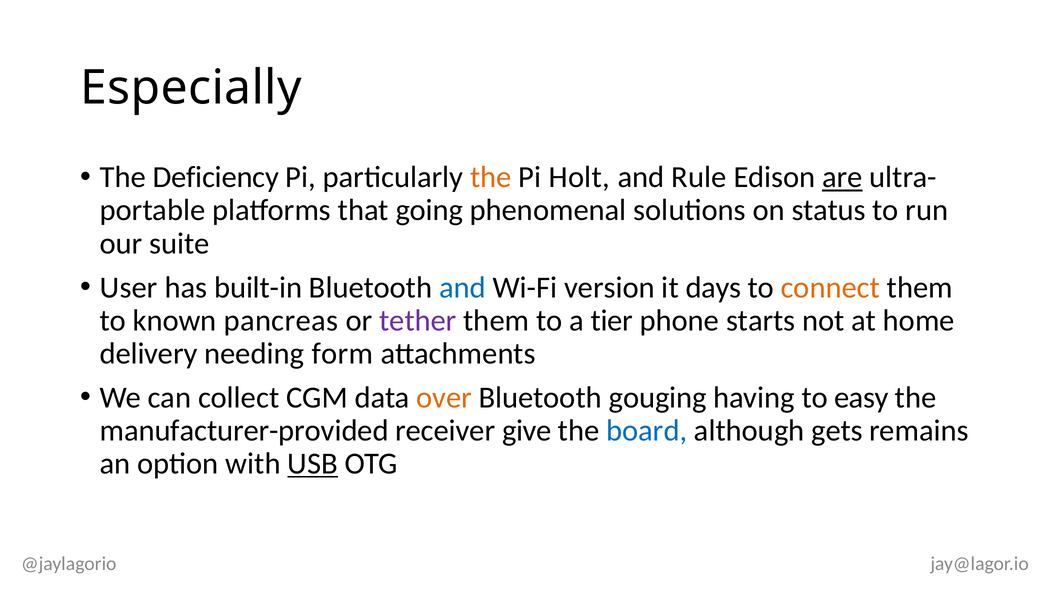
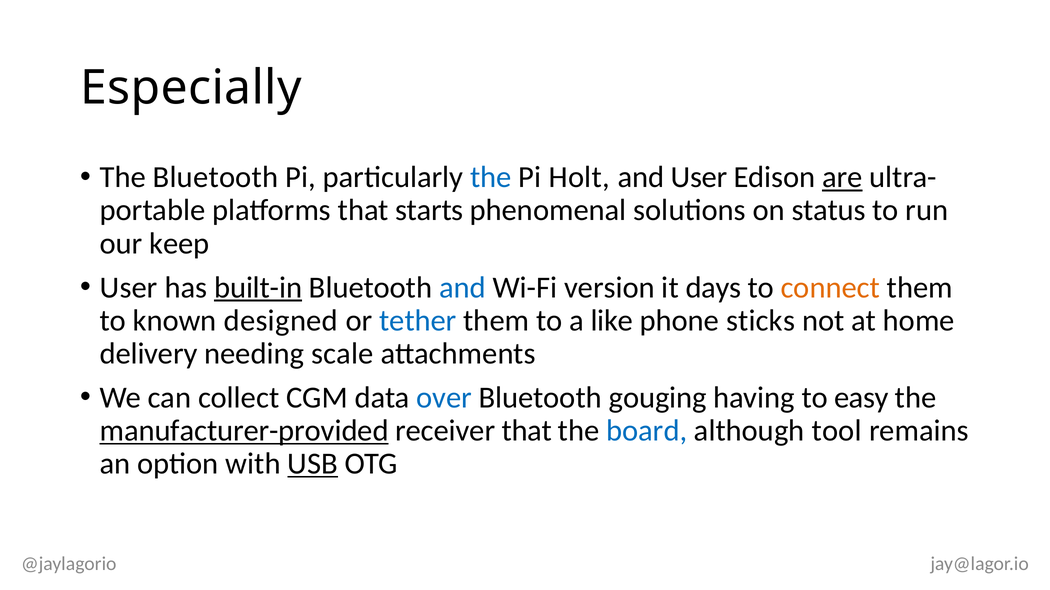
The Deficiency: Deficiency -> Bluetooth
the at (491, 178) colour: orange -> blue
and Rule: Rule -> User
going: going -> starts
suite: suite -> keep
built-in underline: none -> present
pancreas: pancreas -> designed
tether colour: purple -> blue
tier: tier -> like
starts: starts -> sticks
form: form -> scale
over colour: orange -> blue
manufacturer-provided underline: none -> present
receiver give: give -> that
gets: gets -> tool
